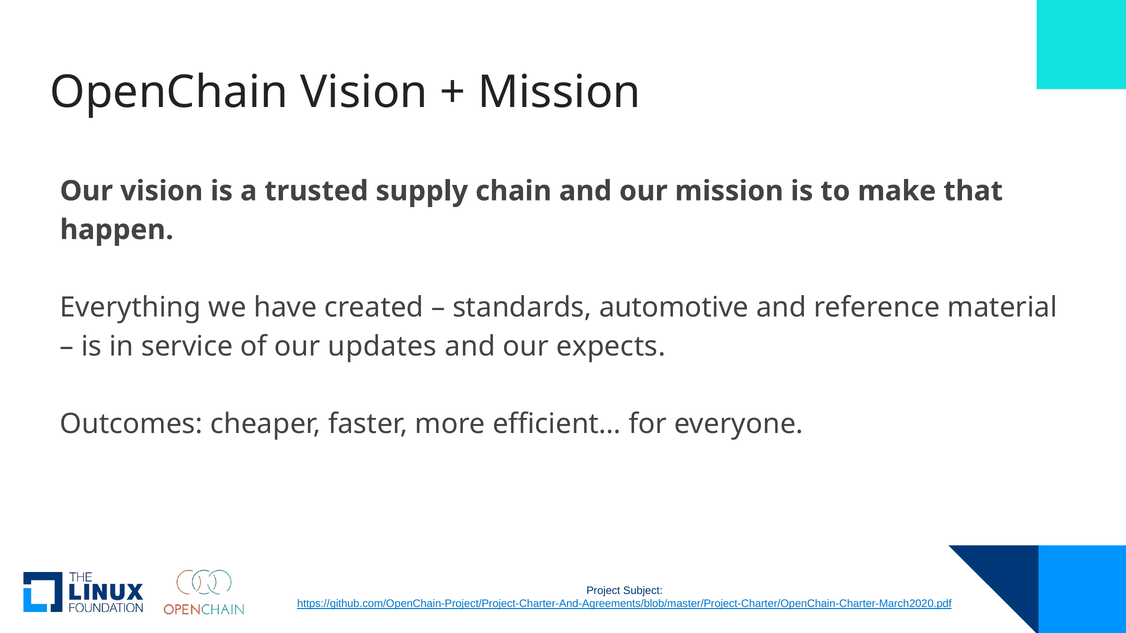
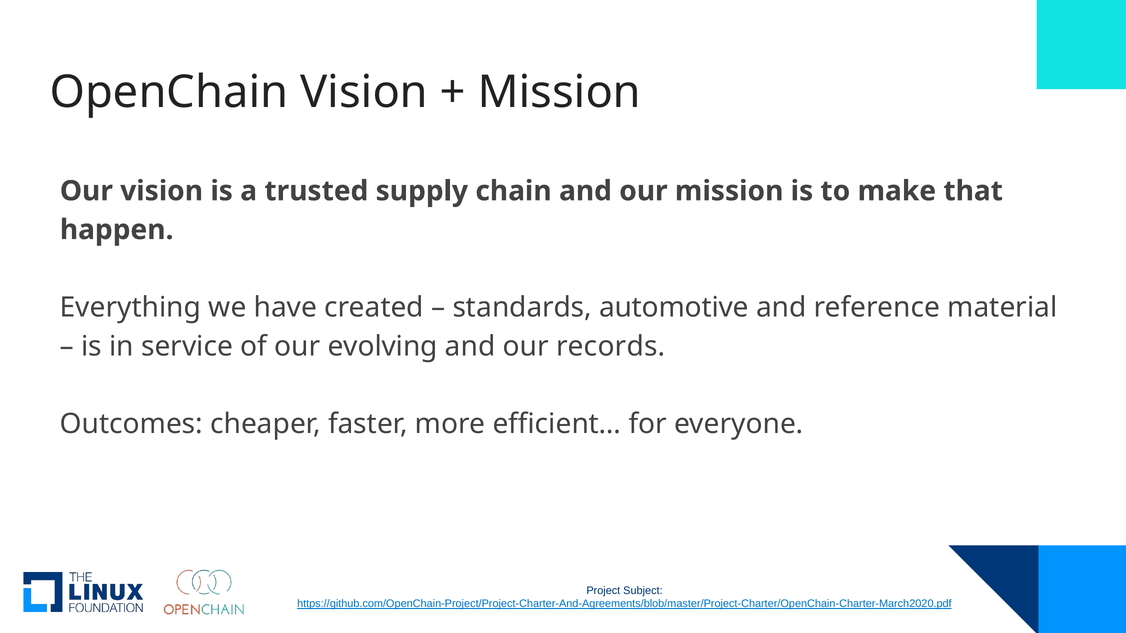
updates: updates -> evolving
expects: expects -> records
